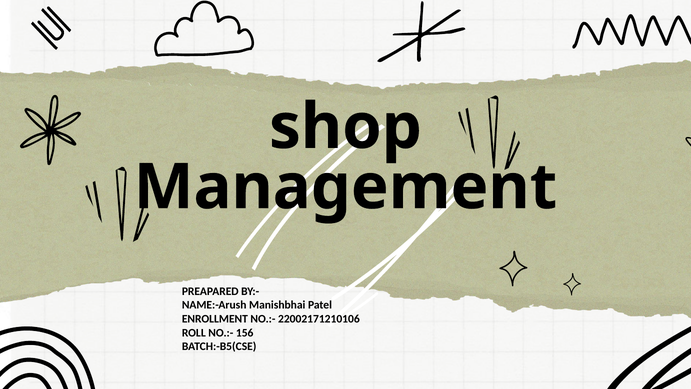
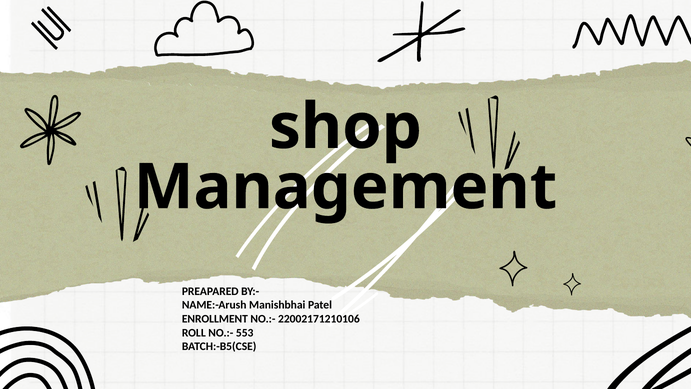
156: 156 -> 553
